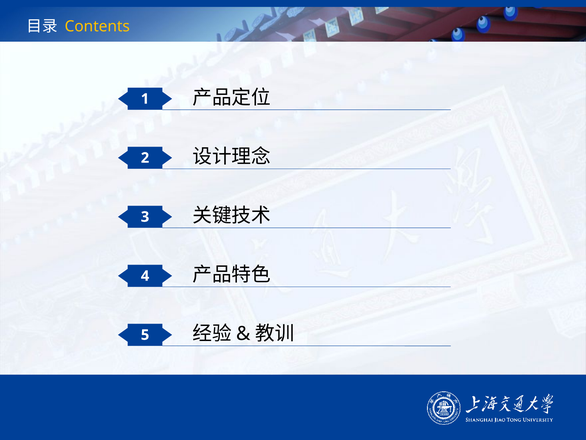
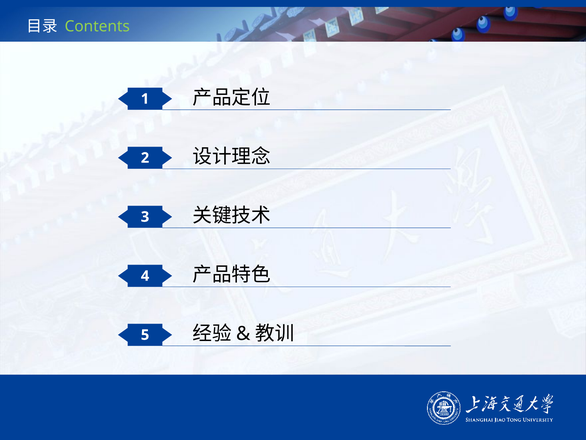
Contents colour: yellow -> light green
